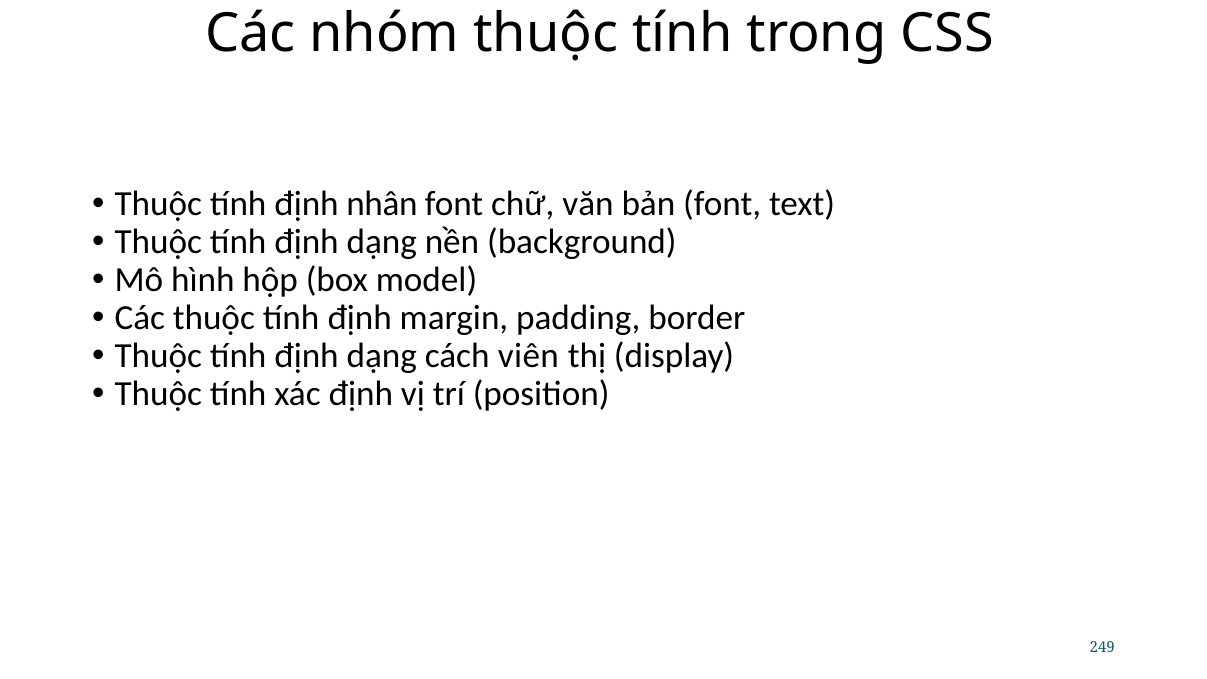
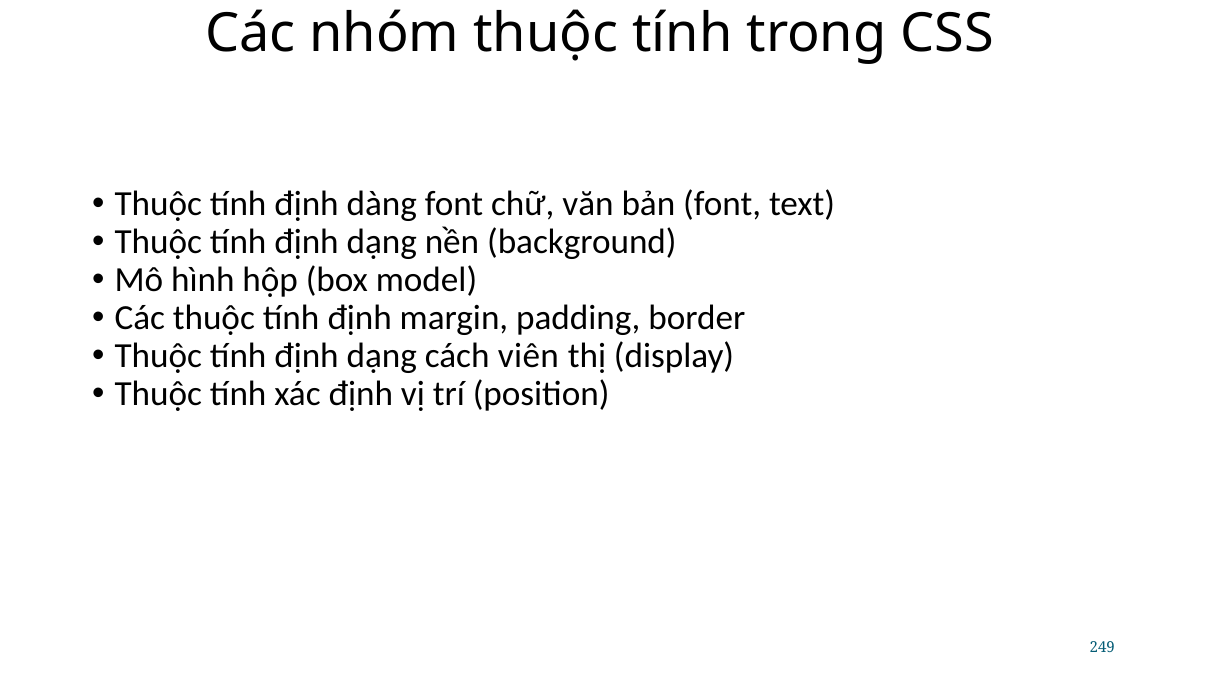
nhân: nhân -> dàng
